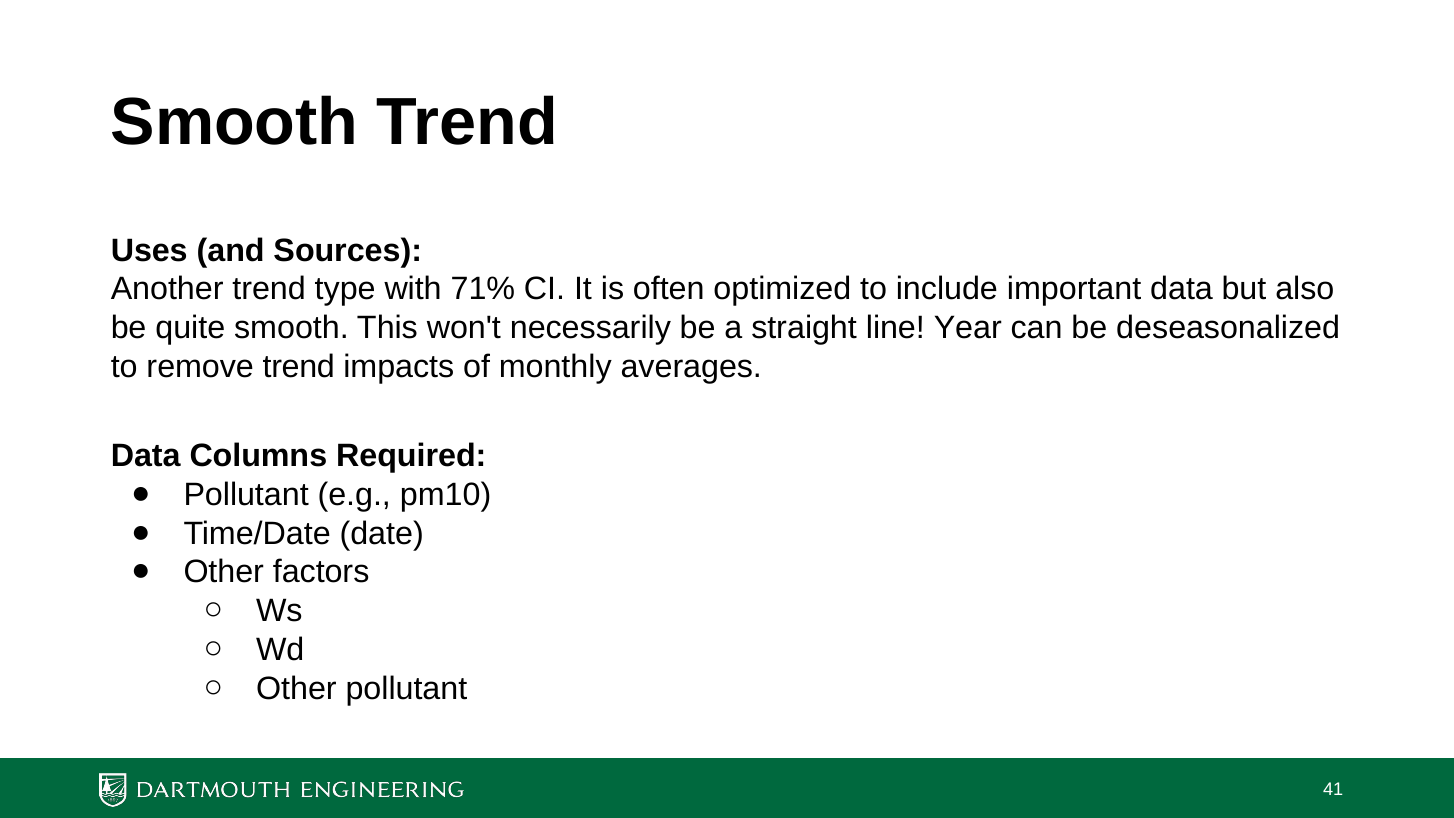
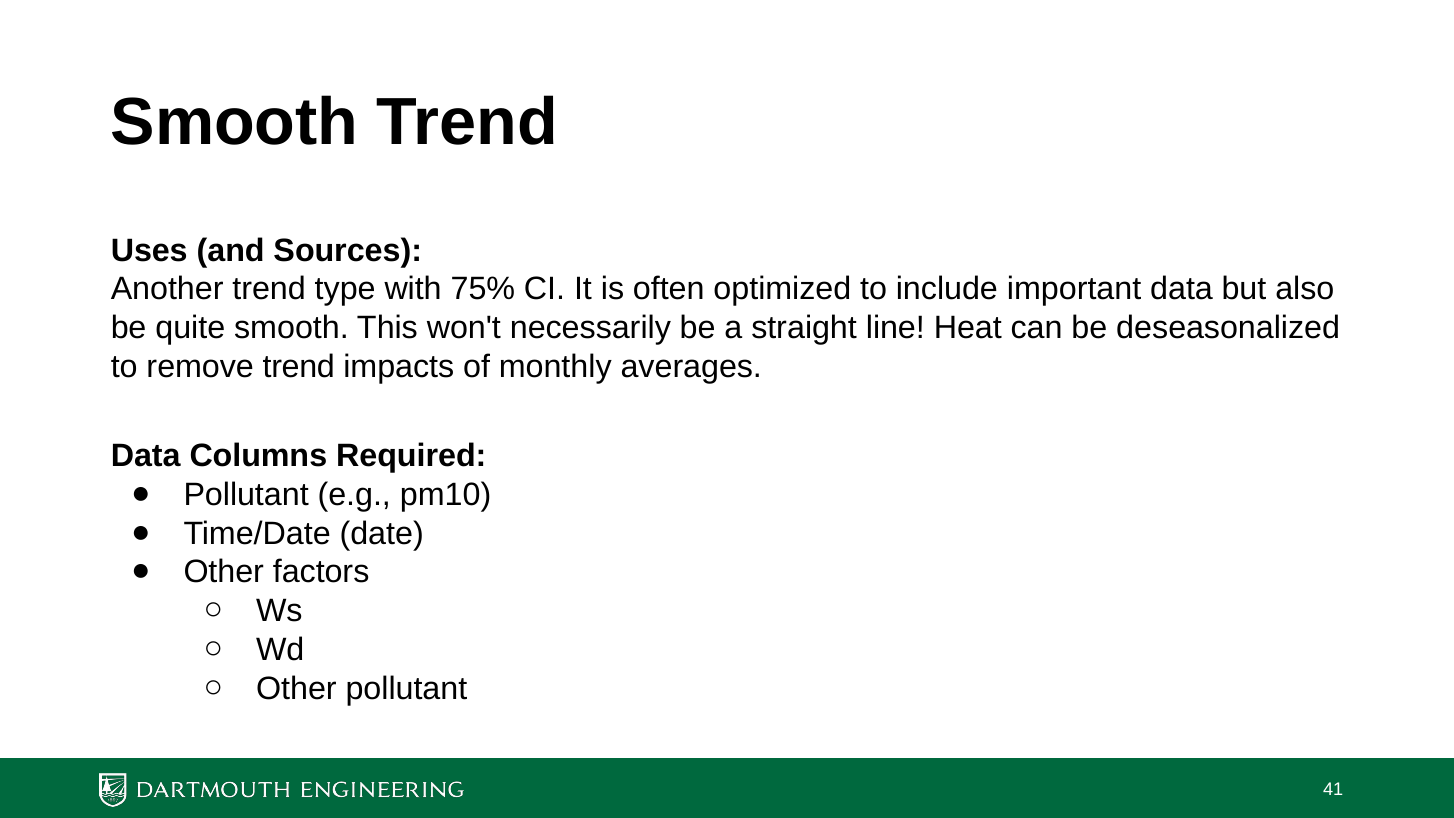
71%: 71% -> 75%
Year: Year -> Heat
